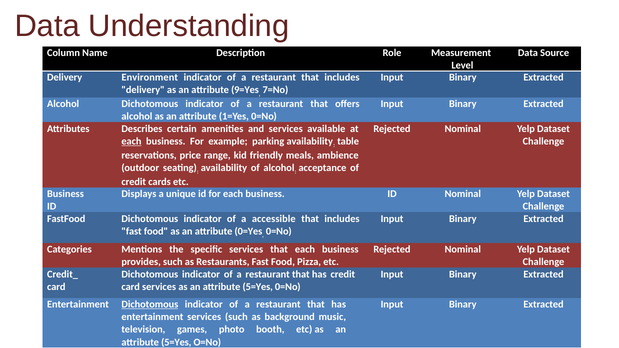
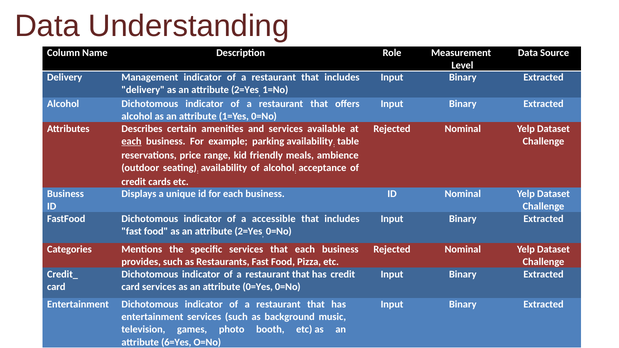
Environment: Environment -> Management
9=Yes at (245, 90): 9=Yes -> 2=Yes
7=No: 7=No -> 1=No
0=Yes at (248, 231): 0=Yes -> 2=Yes
5=Yes at (258, 287): 5=Yes -> 0=Yes
Dichotomous at (150, 305) underline: present -> none
5=Yes at (176, 342): 5=Yes -> 6=Yes
